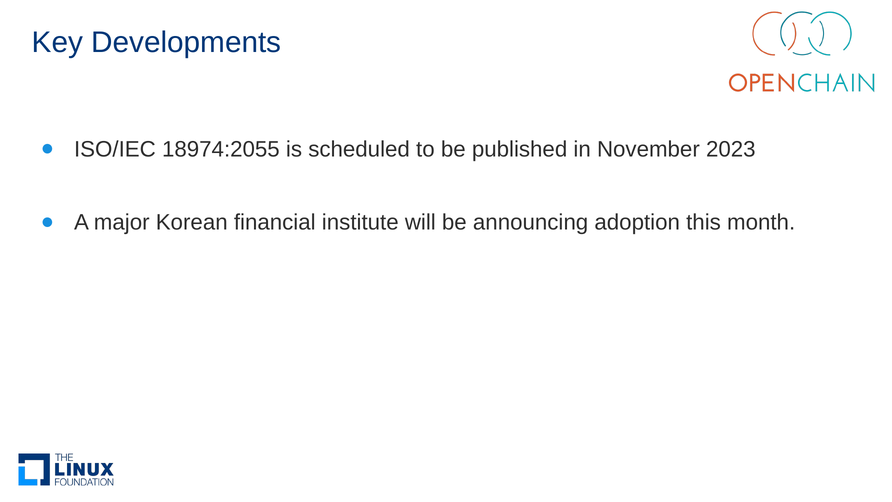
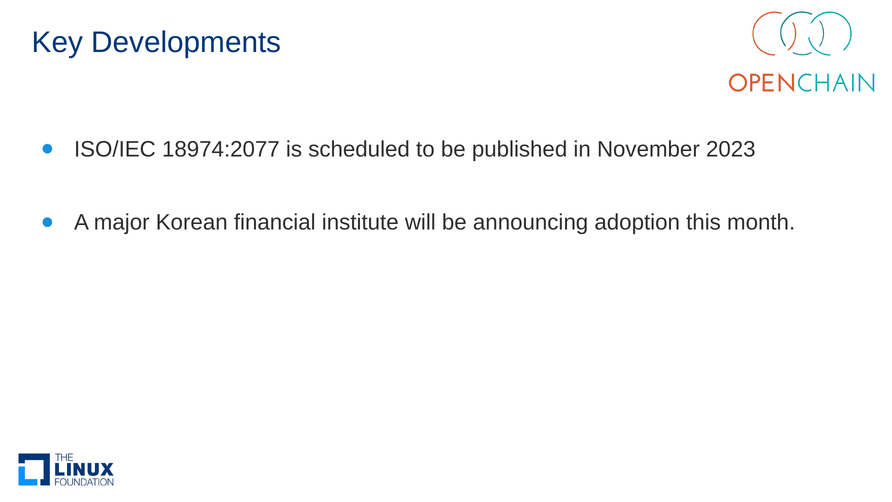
18974:2055: 18974:2055 -> 18974:2077
